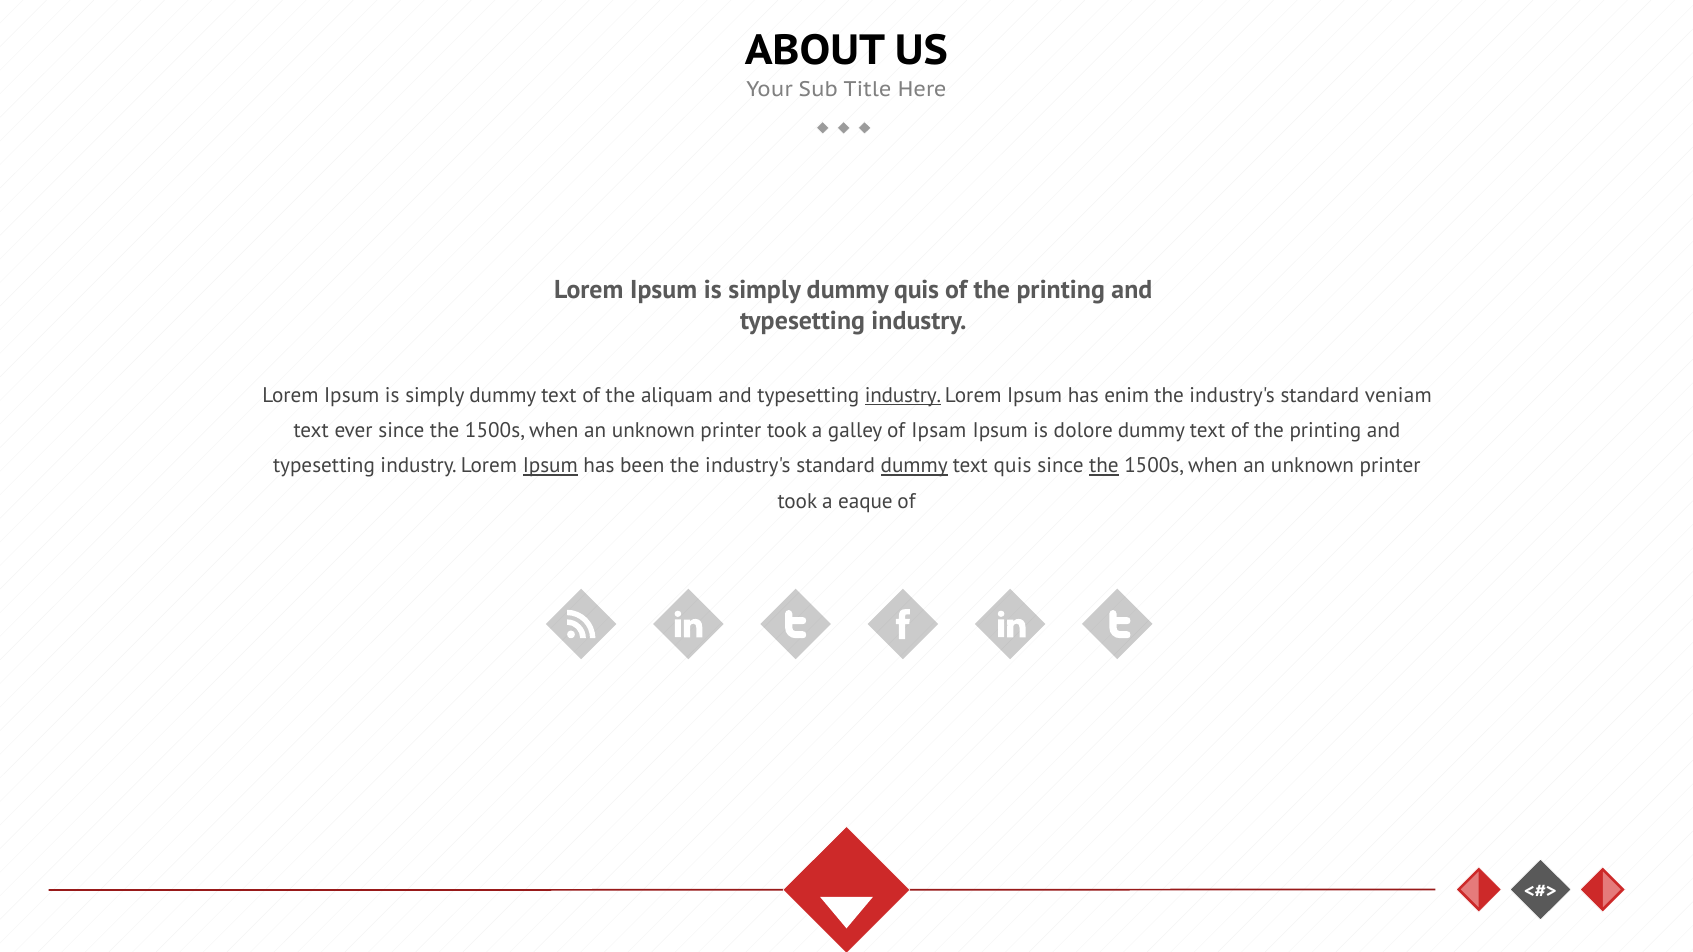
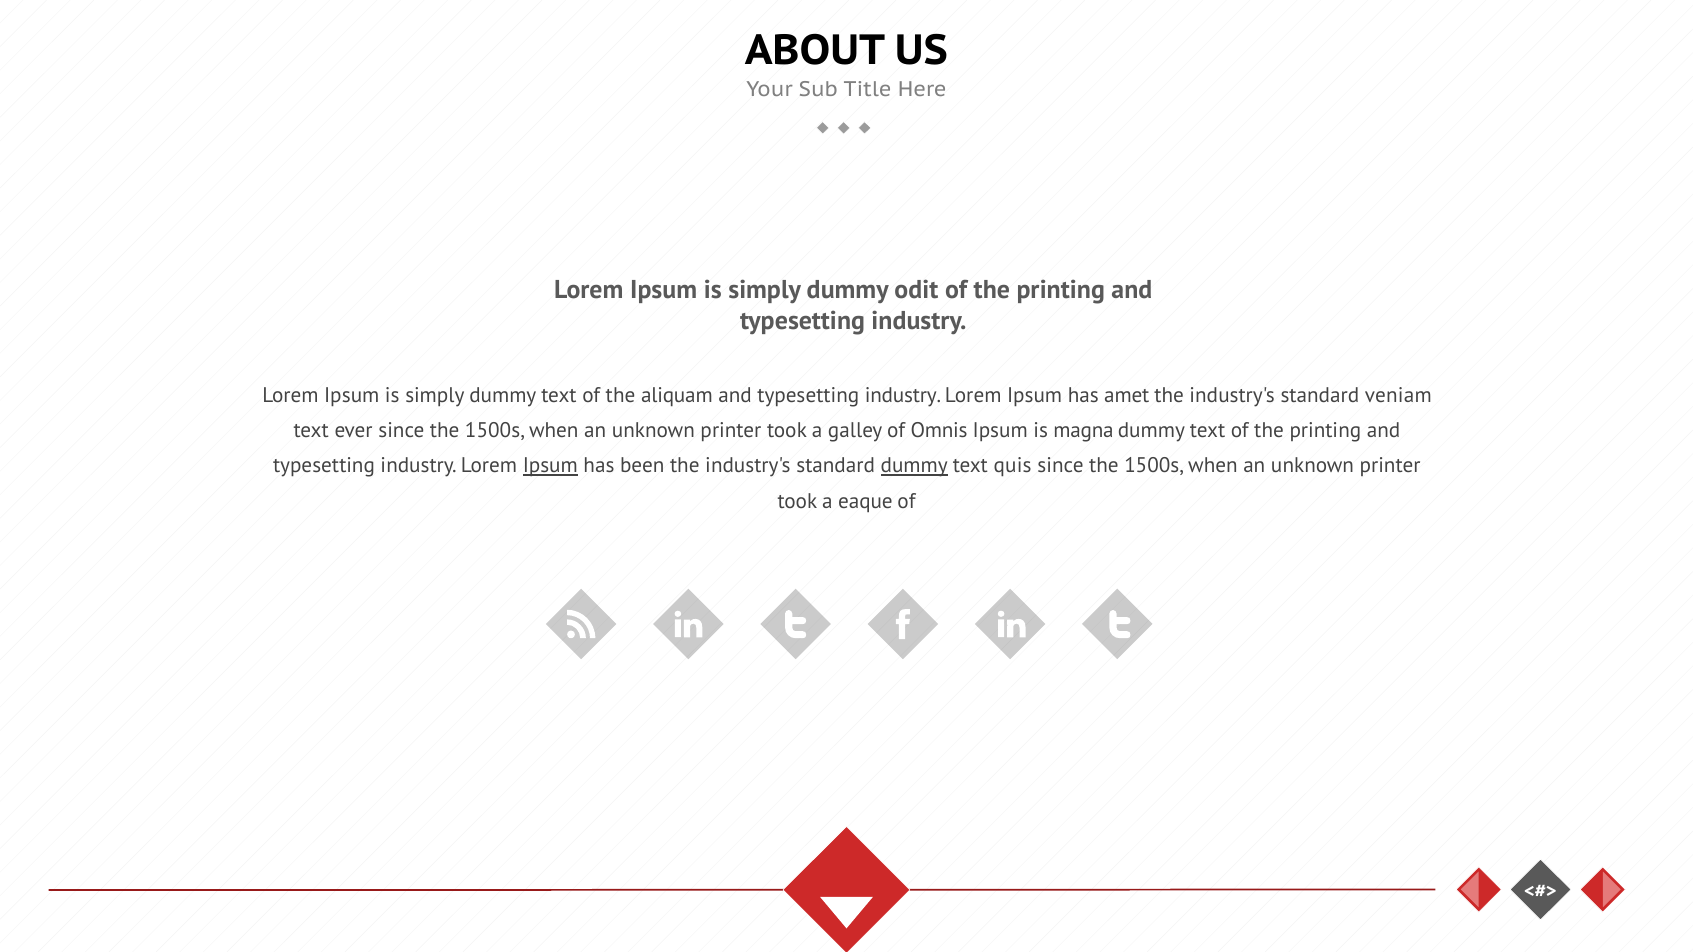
dummy quis: quis -> odit
industry at (903, 396) underline: present -> none
enim: enim -> amet
Ipsam: Ipsam -> Omnis
dolore: dolore -> magna
the at (1104, 466) underline: present -> none
